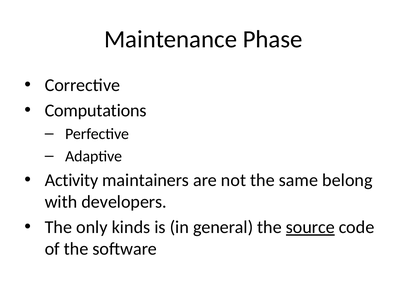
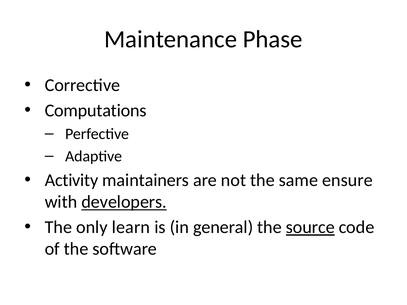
belong: belong -> ensure
developers underline: none -> present
kinds: kinds -> learn
